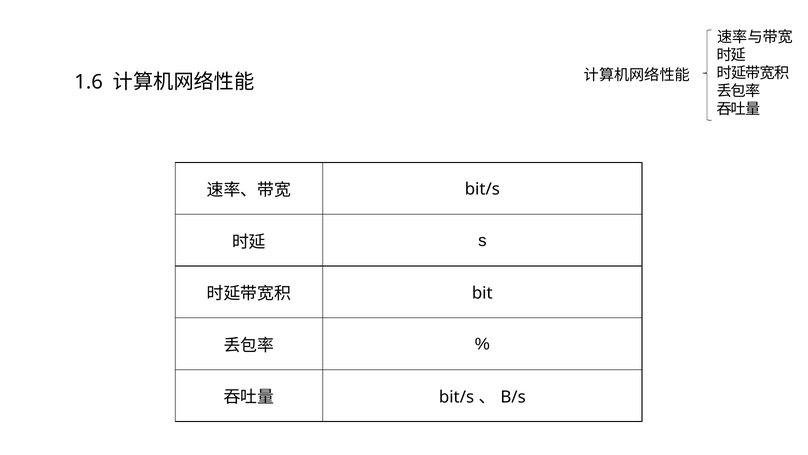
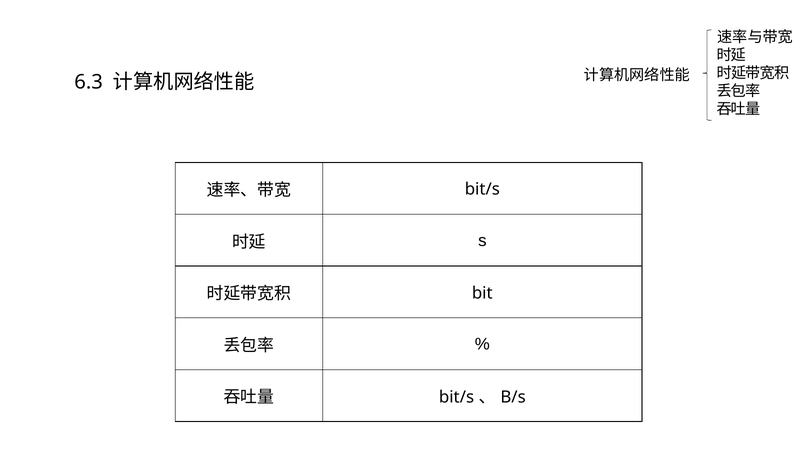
1.6: 1.6 -> 6.3
